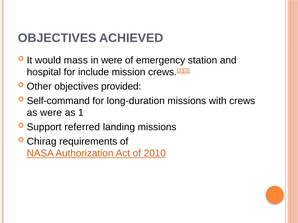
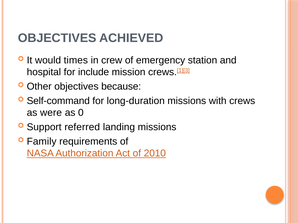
mass: mass -> times
in were: were -> crew
provided: provided -> because
1: 1 -> 0
Chirag: Chirag -> Family
